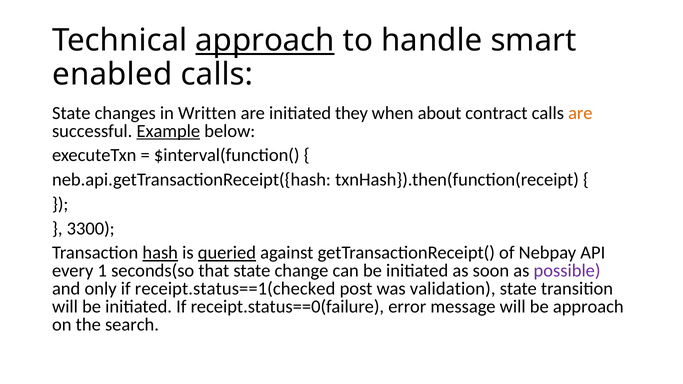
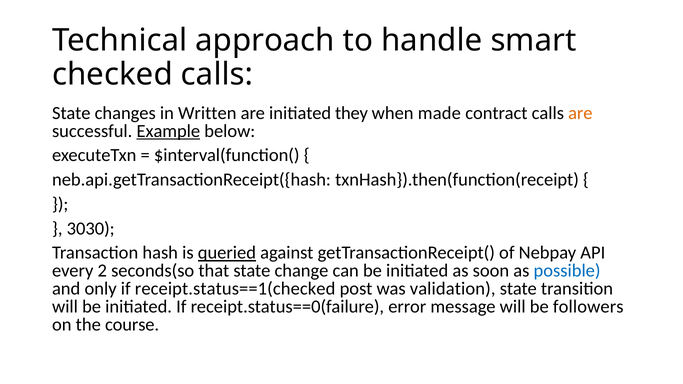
approach at (265, 40) underline: present -> none
enabled: enabled -> checked
about: about -> made
3300: 3300 -> 3030
hash underline: present -> none
1: 1 -> 2
possible colour: purple -> blue
be approach: approach -> followers
search: search -> course
